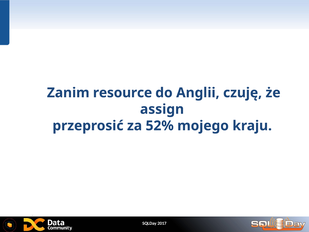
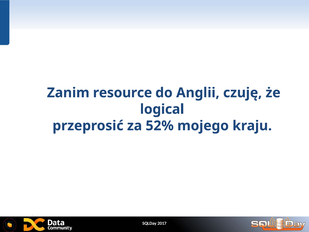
assign: assign -> logical
